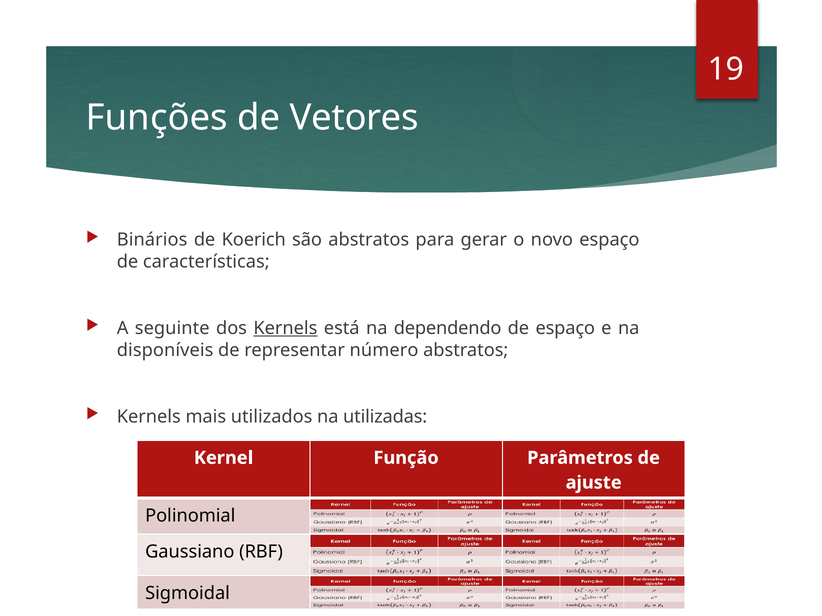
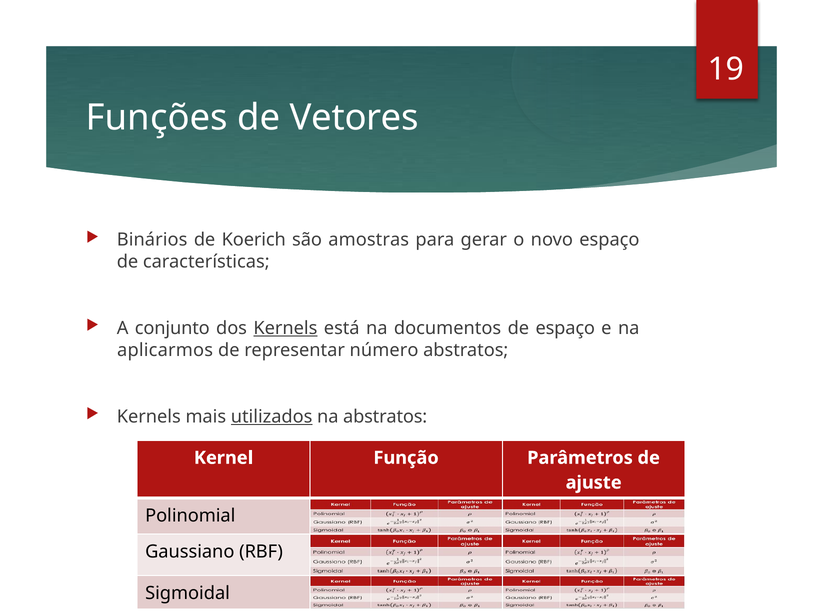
são abstratos: abstratos -> amostras
seguinte: seguinte -> conjunto
dependendo: dependendo -> documentos
disponíveis: disponíveis -> aplicarmos
utilizados underline: none -> present
na utilizadas: utilizadas -> abstratos
